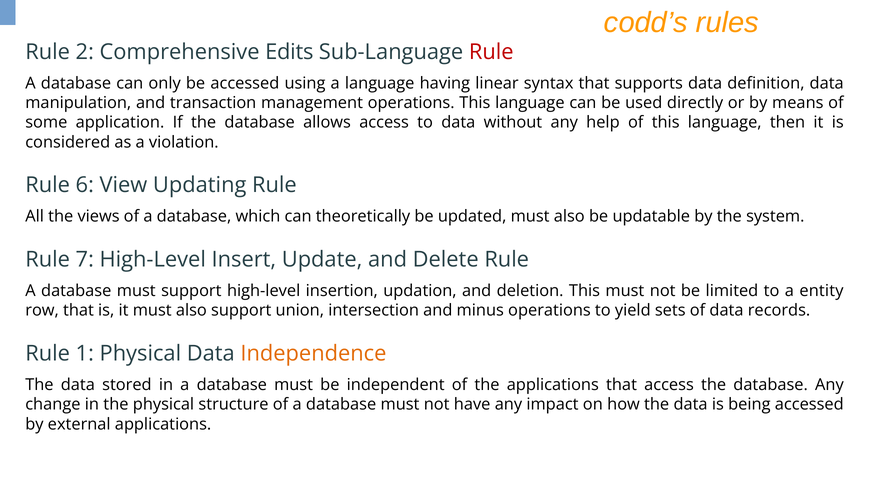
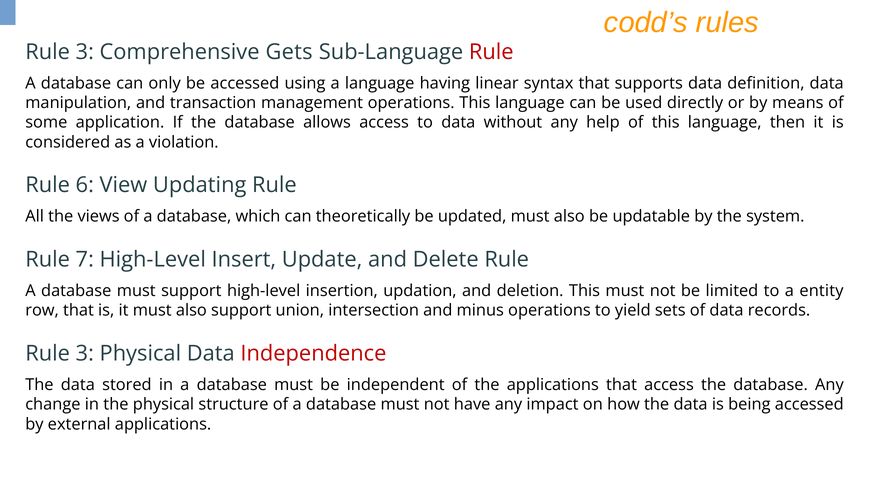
2 at (85, 52): 2 -> 3
Edits: Edits -> Gets
1 at (85, 354): 1 -> 3
Independence colour: orange -> red
